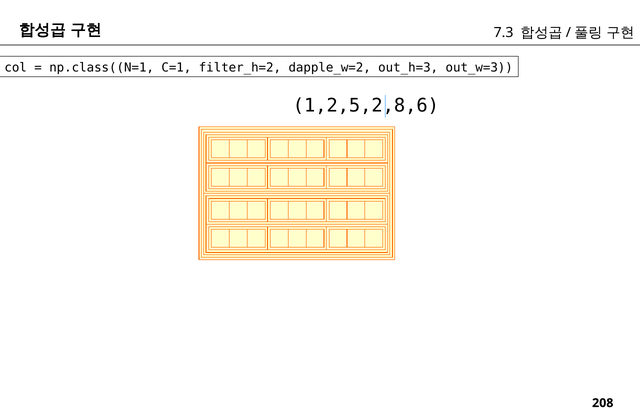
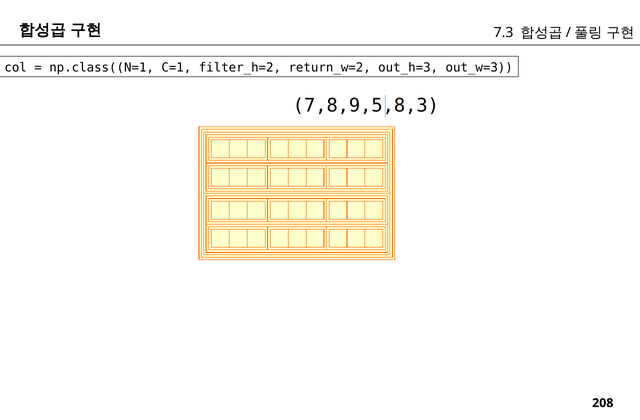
dapple_w=2: dapple_w=2 -> return_w=2
1,2,5,2,8,6: 1,2,5,2,8,6 -> 7,8,9,5,8,3
